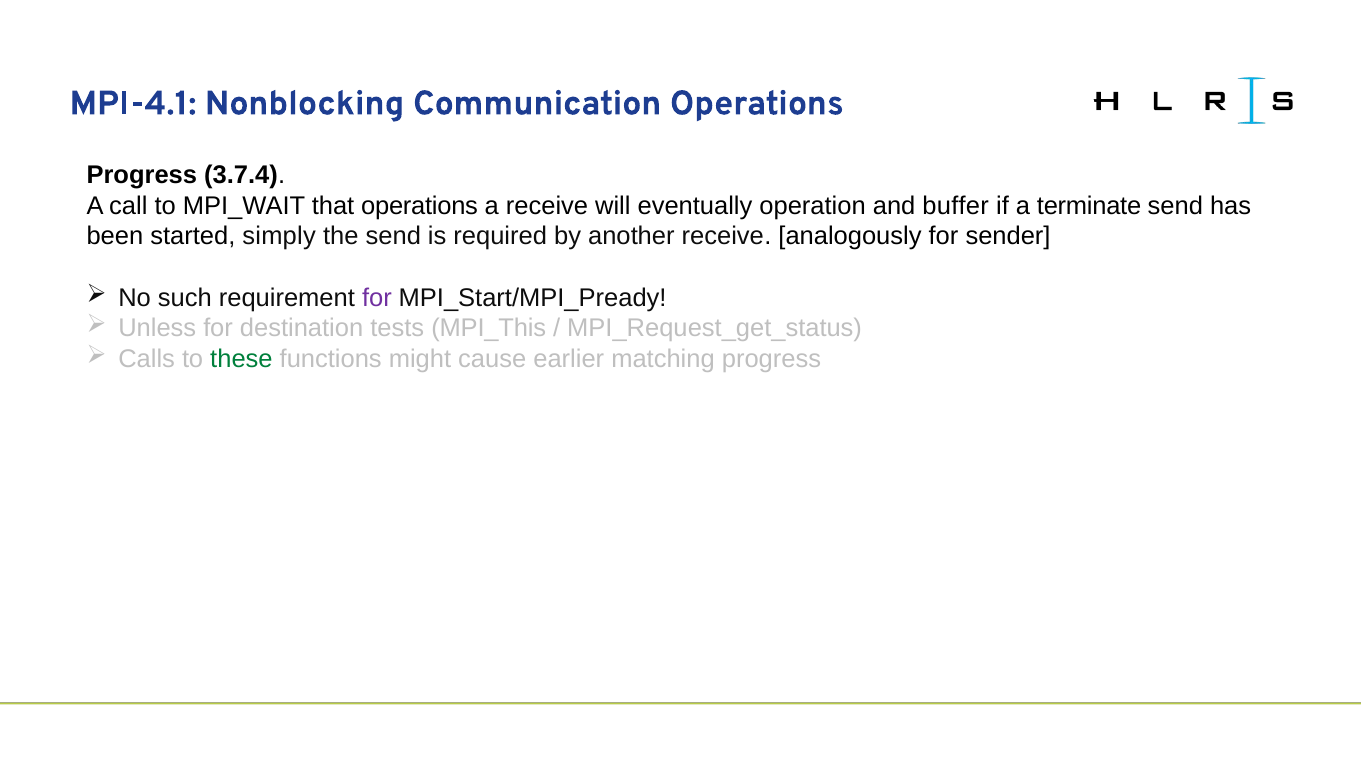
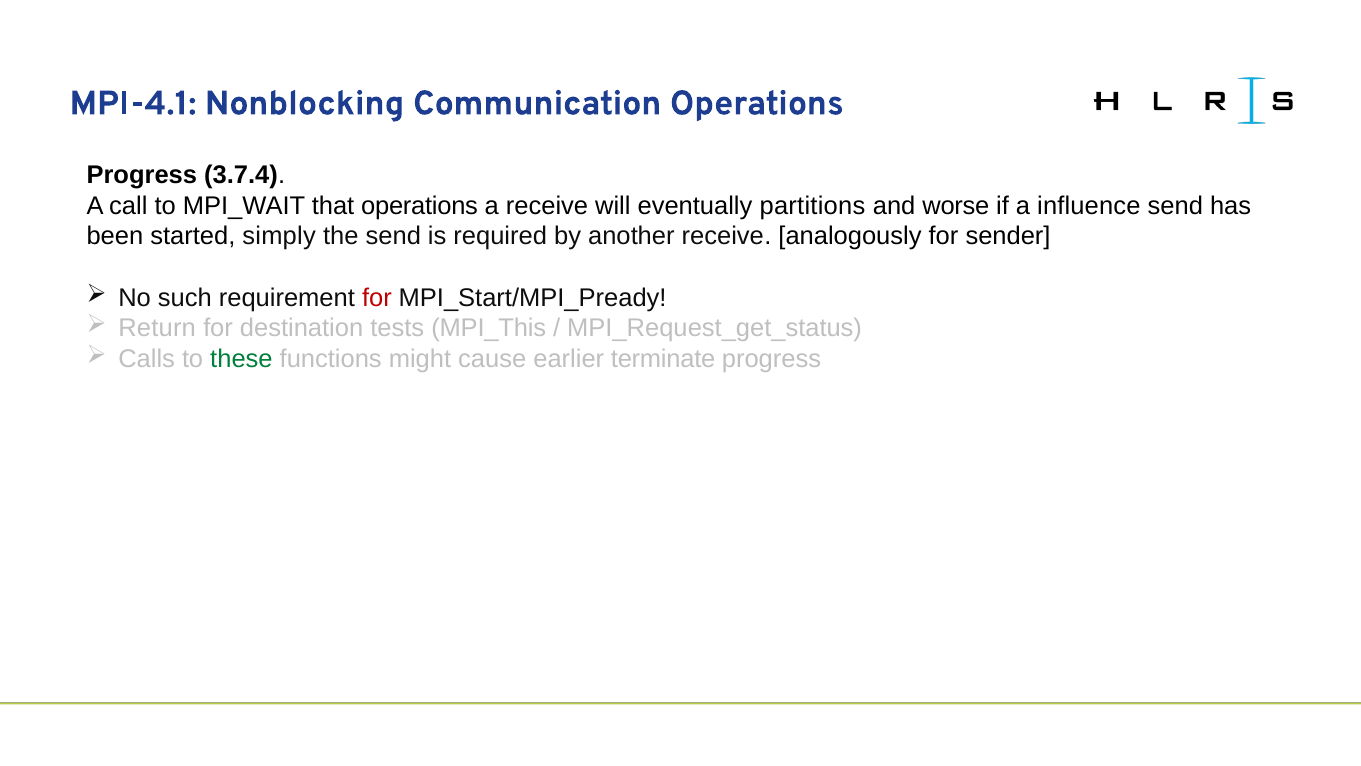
operation: operation -> partitions
buffer: buffer -> worse
terminate: terminate -> influence
for at (377, 298) colour: purple -> red
Unless: Unless -> Return
matching: matching -> terminate
